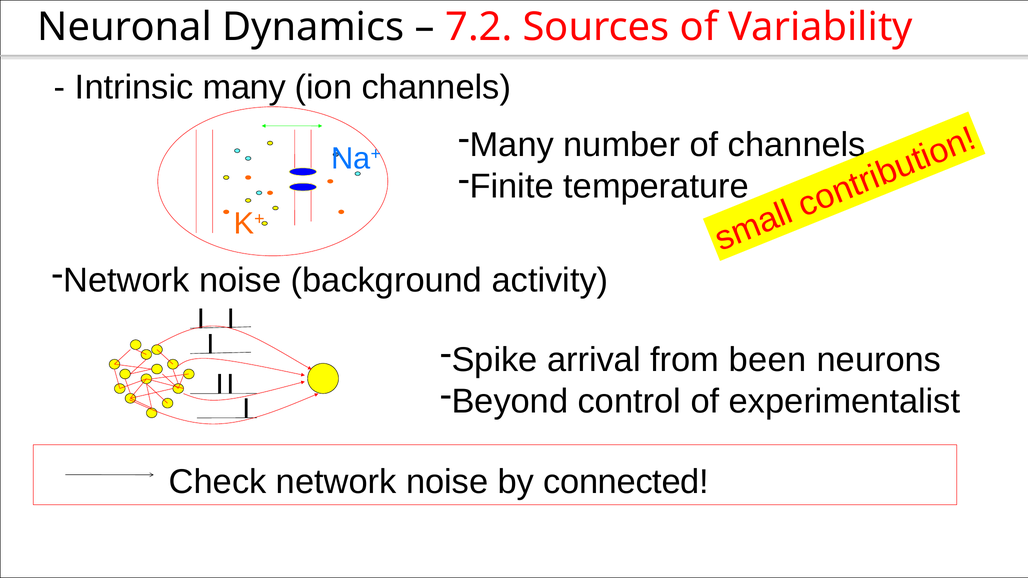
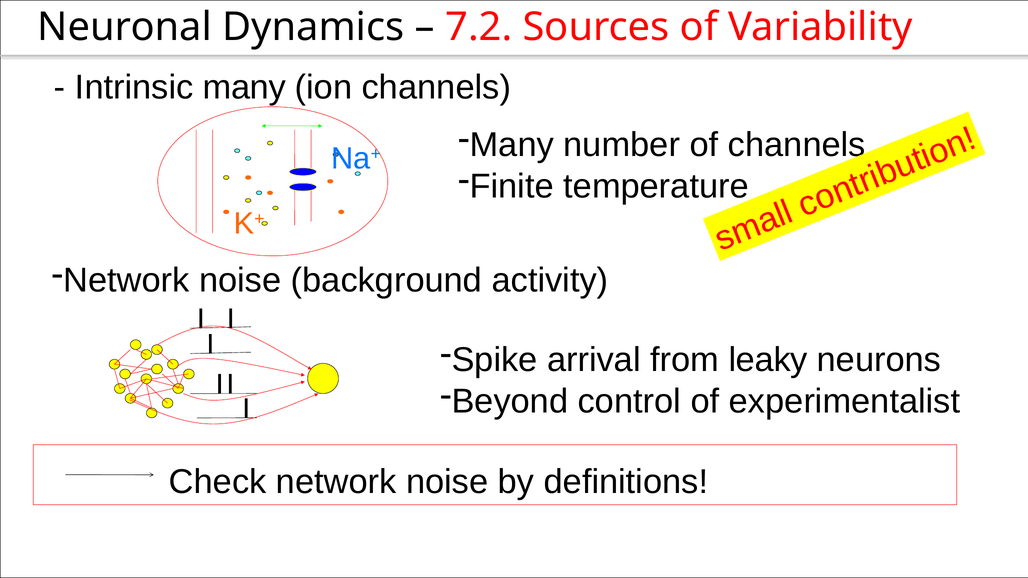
been: been -> leaky
connected: connected -> definitions
